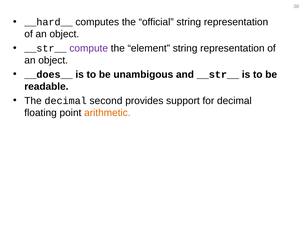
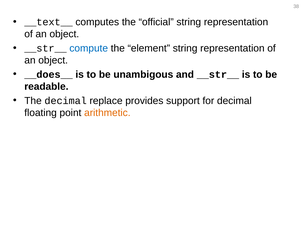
__hard__: __hard__ -> __text__
compute colour: purple -> blue
second: second -> replace
